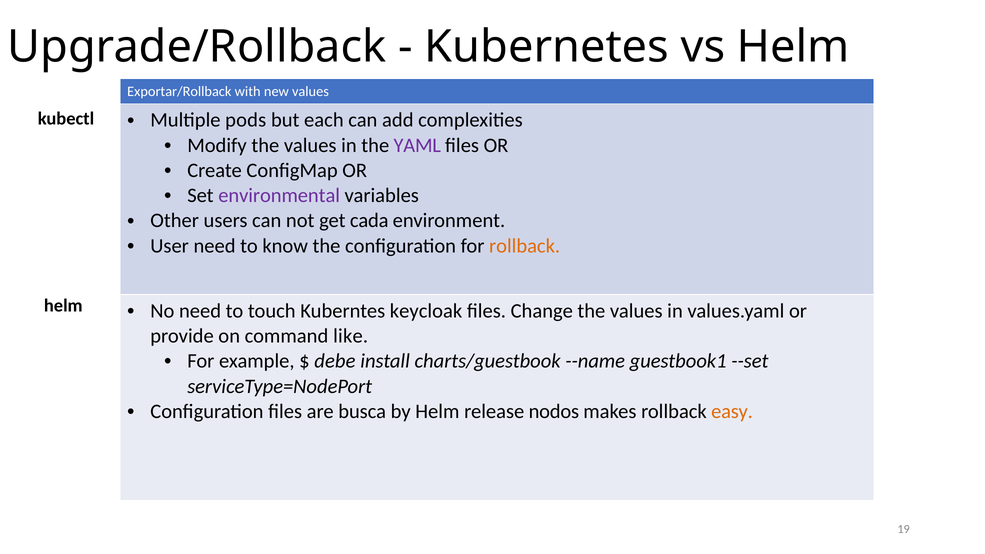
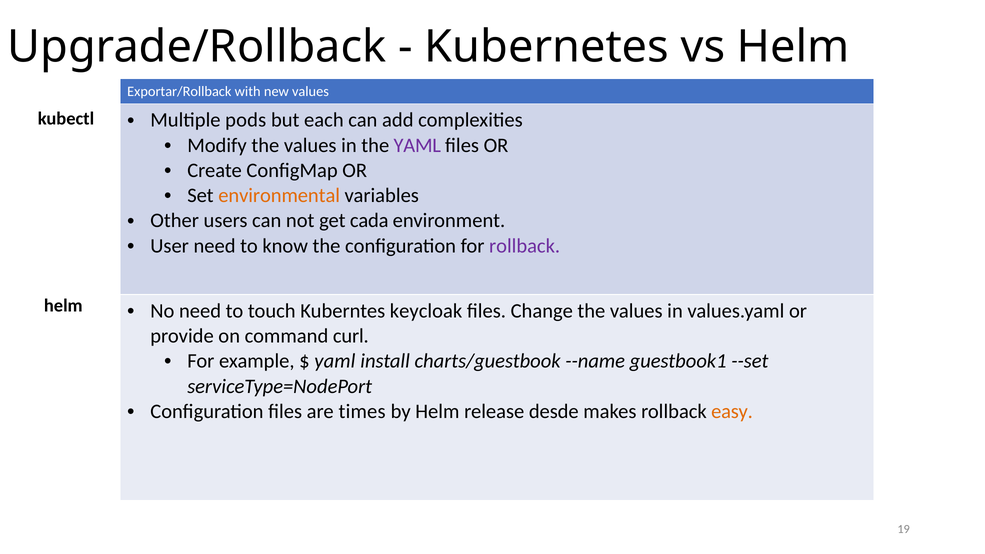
environmental colour: purple -> orange
rollback at (525, 246) colour: orange -> purple
like: like -> curl
debe at (335, 361): debe -> yaml
busca: busca -> times
nodos: nodos -> desde
